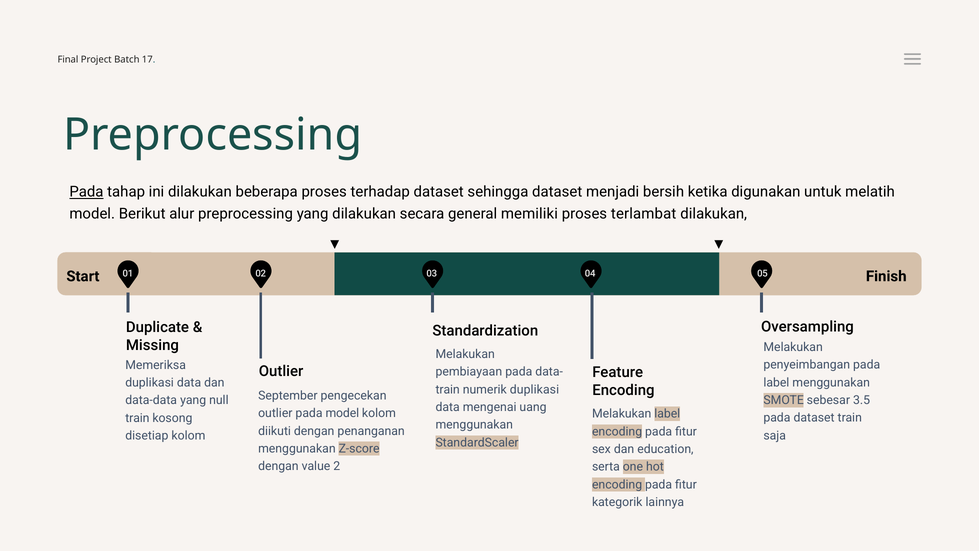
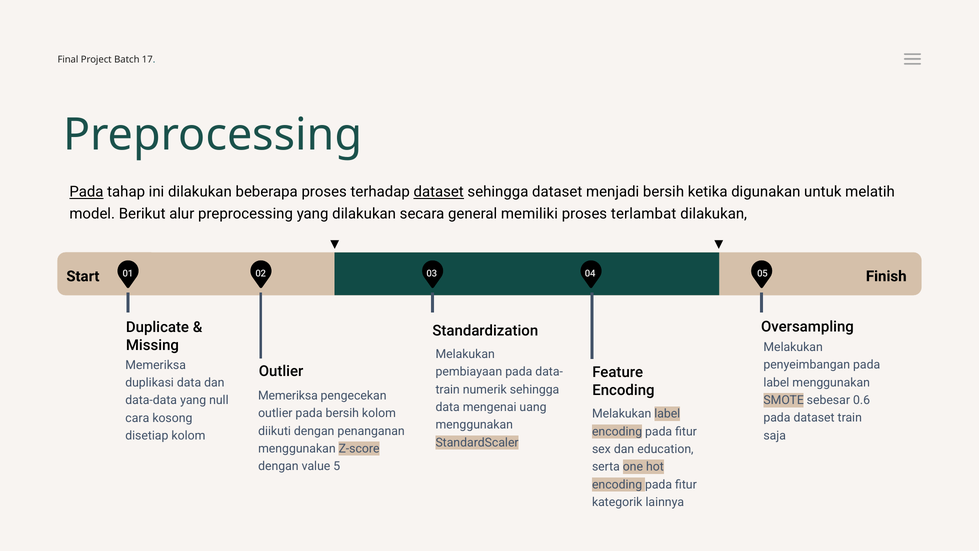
dataset at (439, 192) underline: none -> present
numerik duplikasi: duplikasi -> sehingga
September at (288, 395): September -> Memeriksa
3.5: 3.5 -> 0.6
pada model: model -> bersih
train at (137, 418): train -> cara
2: 2 -> 5
